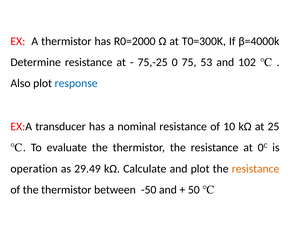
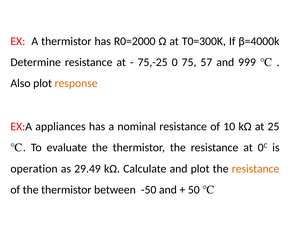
53: 53 -> 57
102: 102 -> 999
response colour: blue -> orange
transducer: transducer -> appliances
